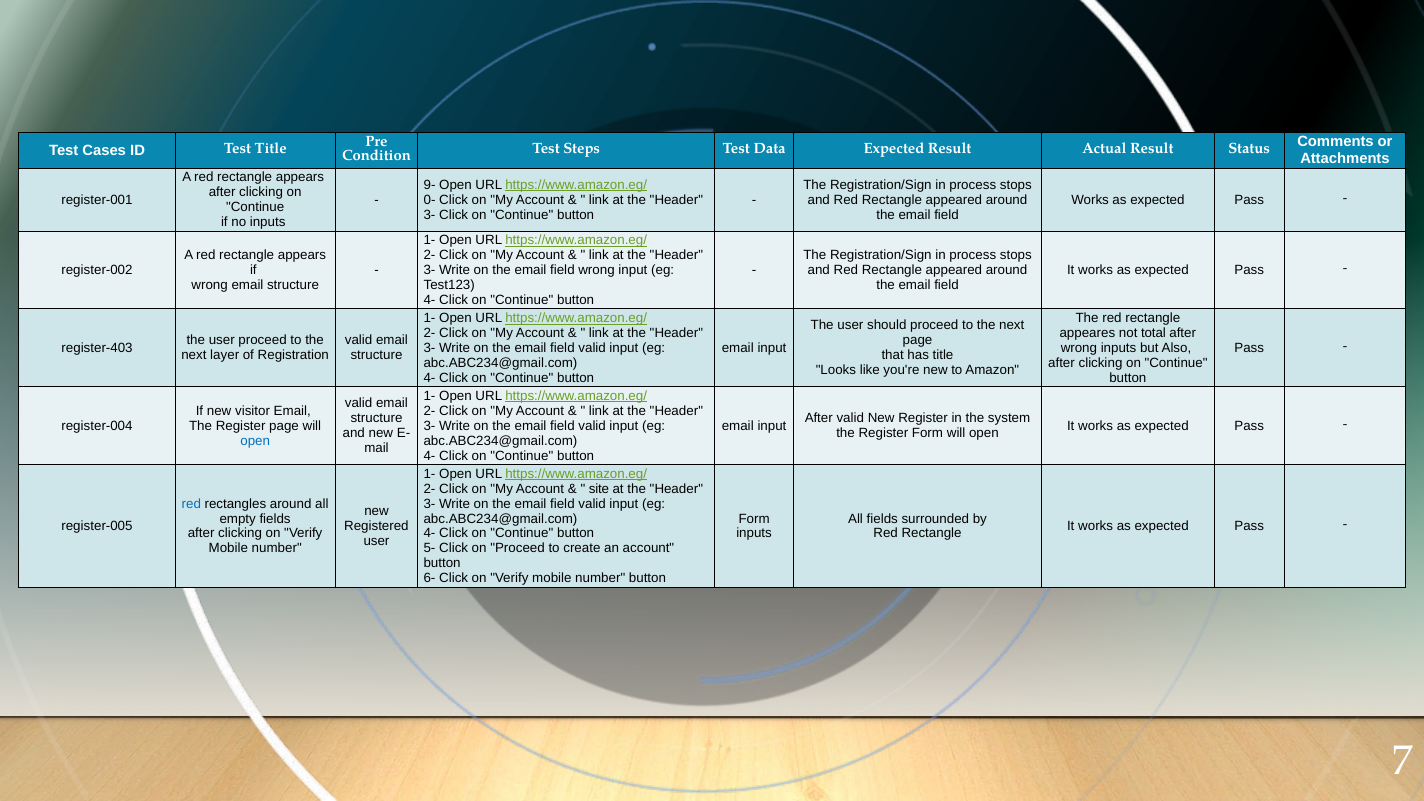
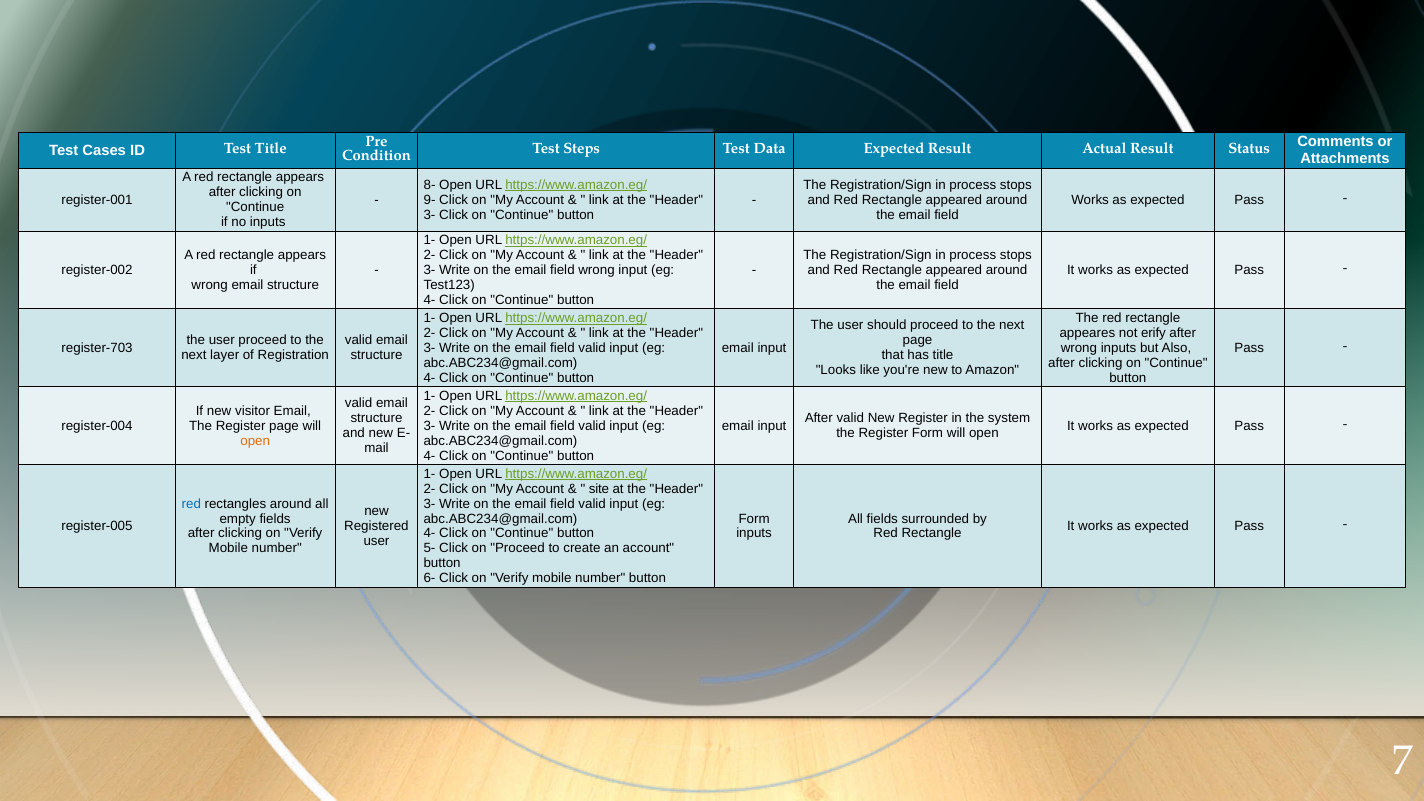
9-: 9- -> 8-
0-: 0- -> 9-
total: total -> erify
register-403: register-403 -> register-703
open at (255, 441) colour: blue -> orange
